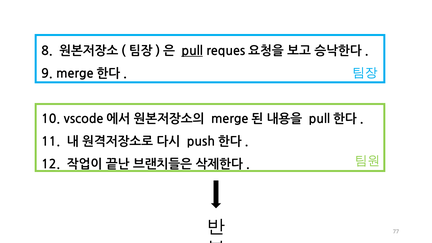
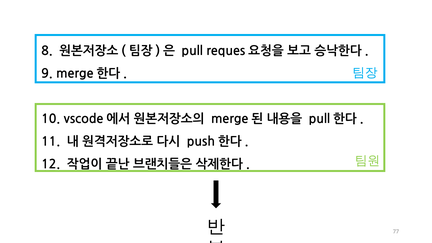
pull underline: present -> none
